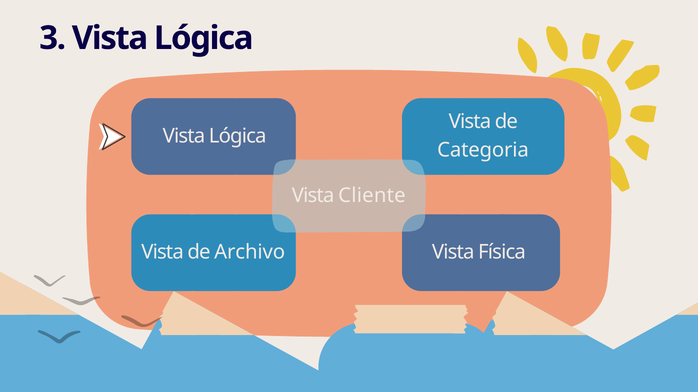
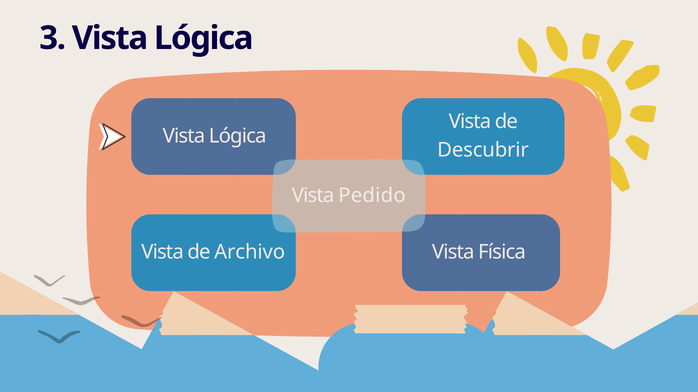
Categoria: Categoria -> Descubrir
Cliente: Cliente -> Pedido
